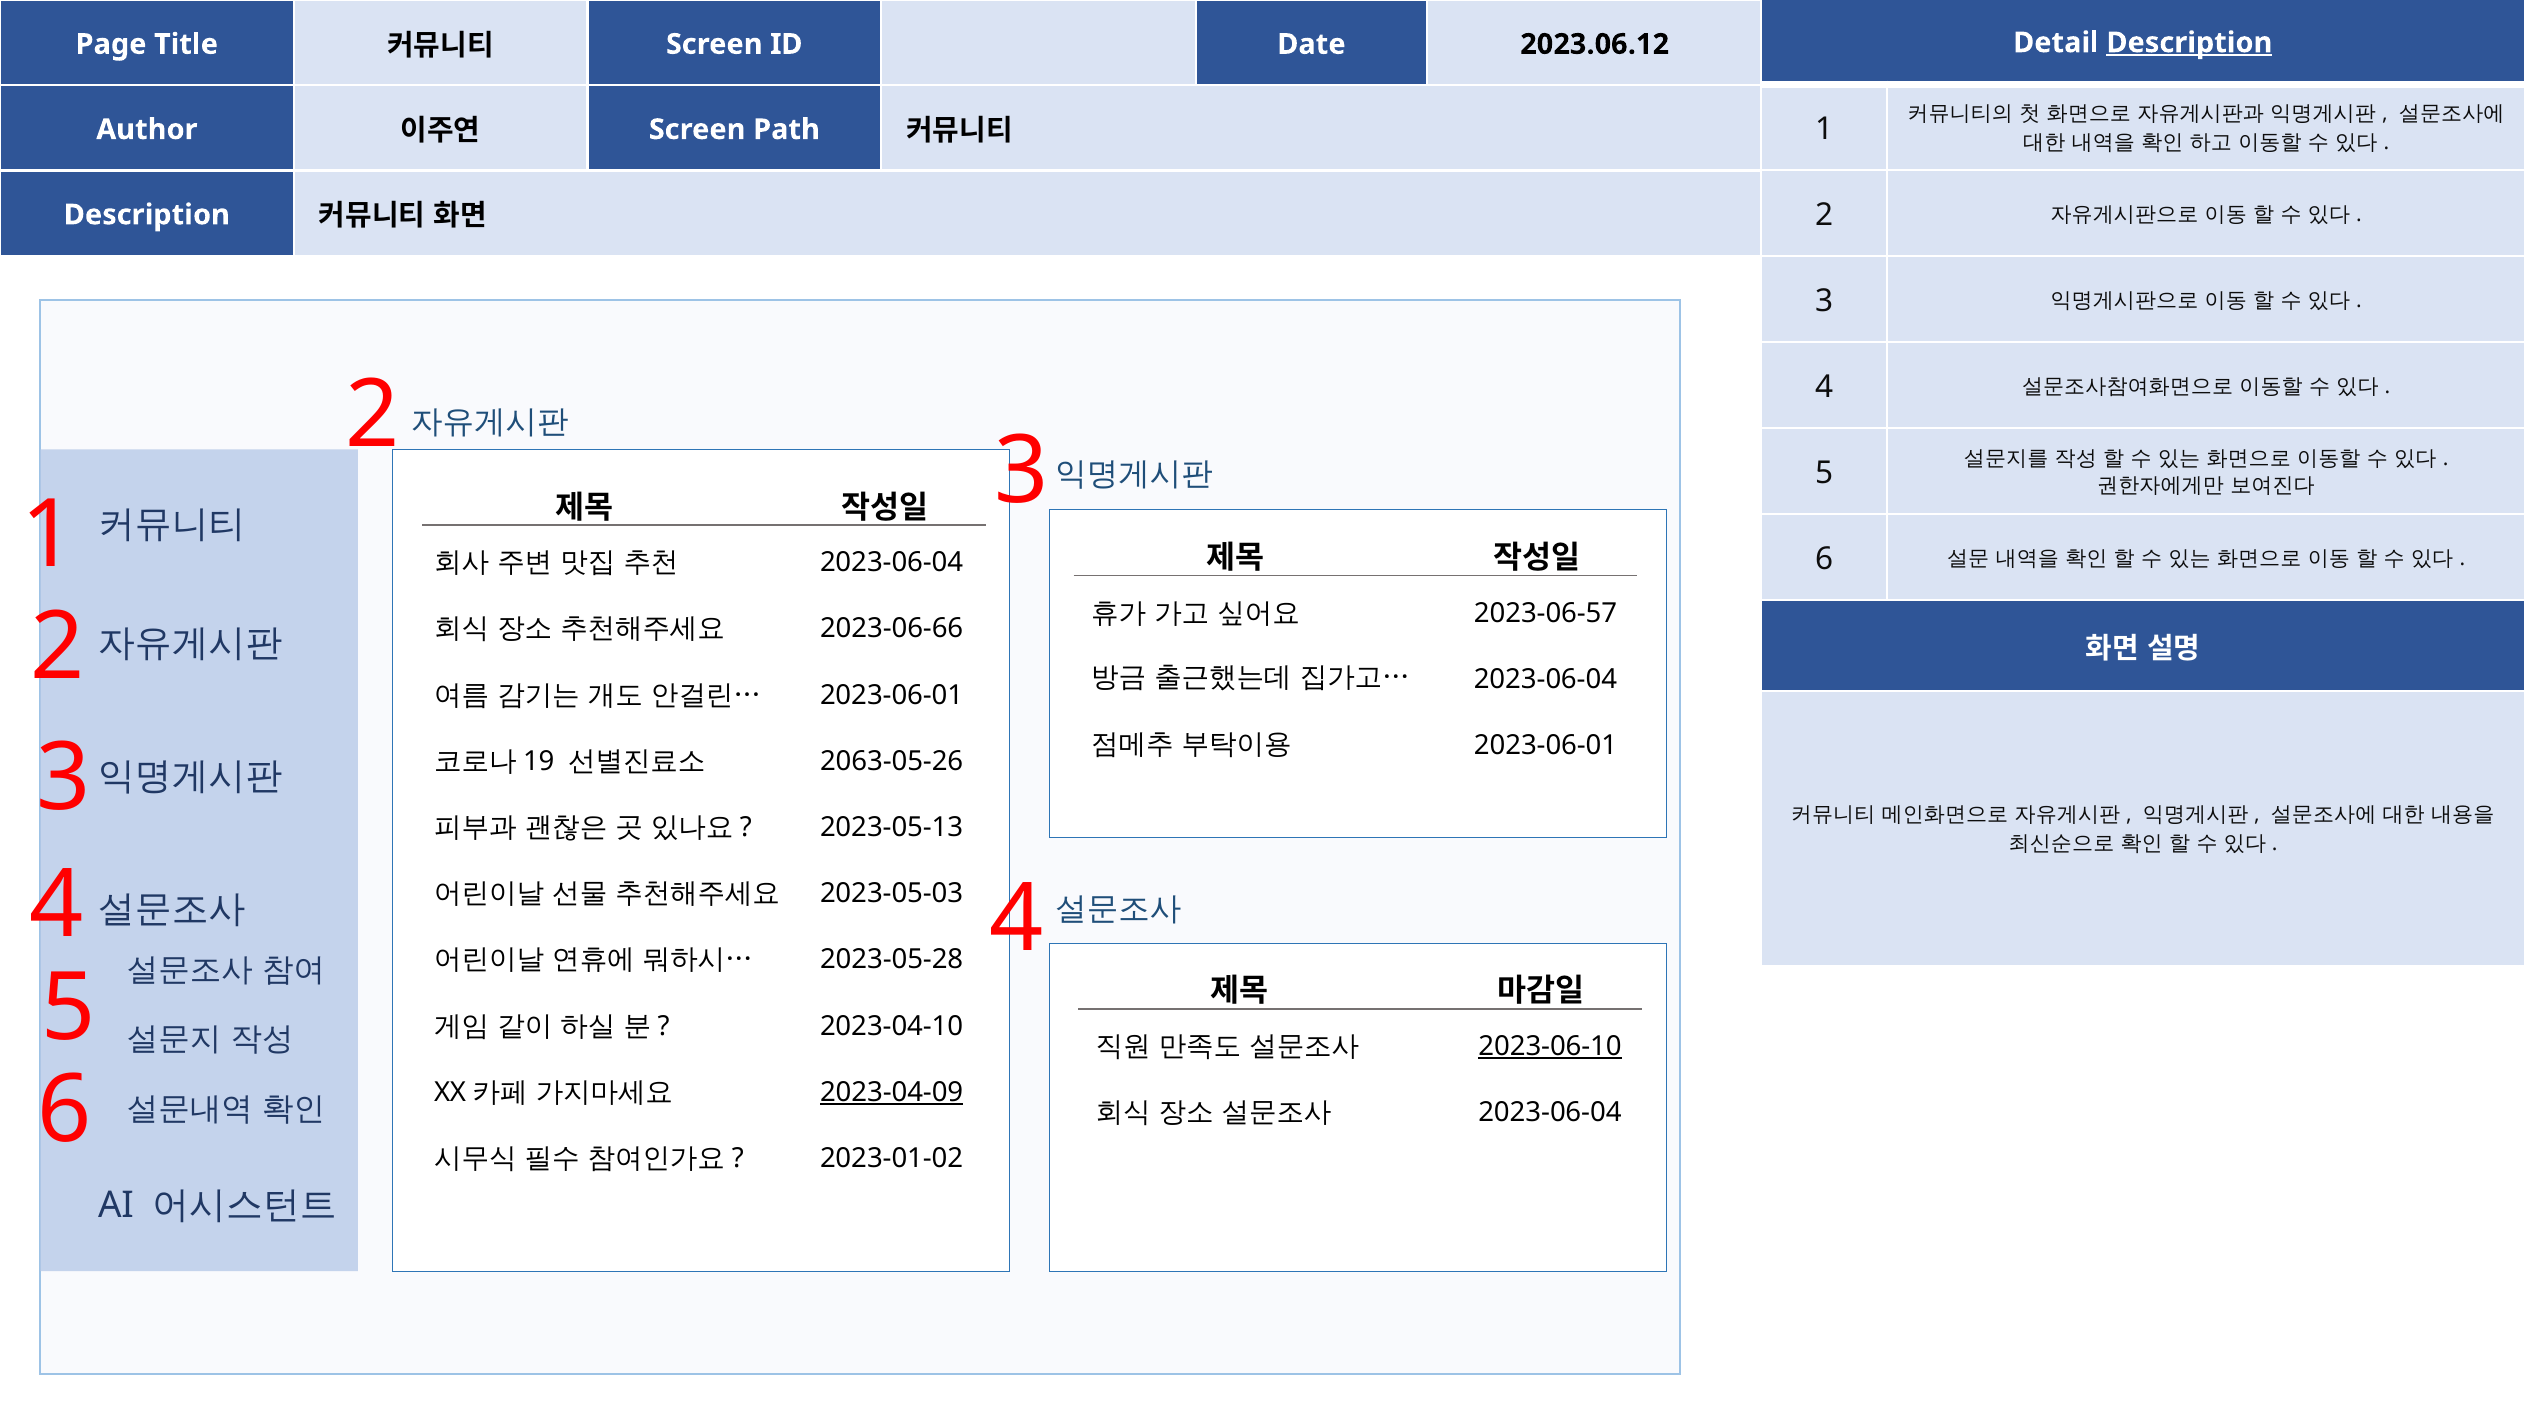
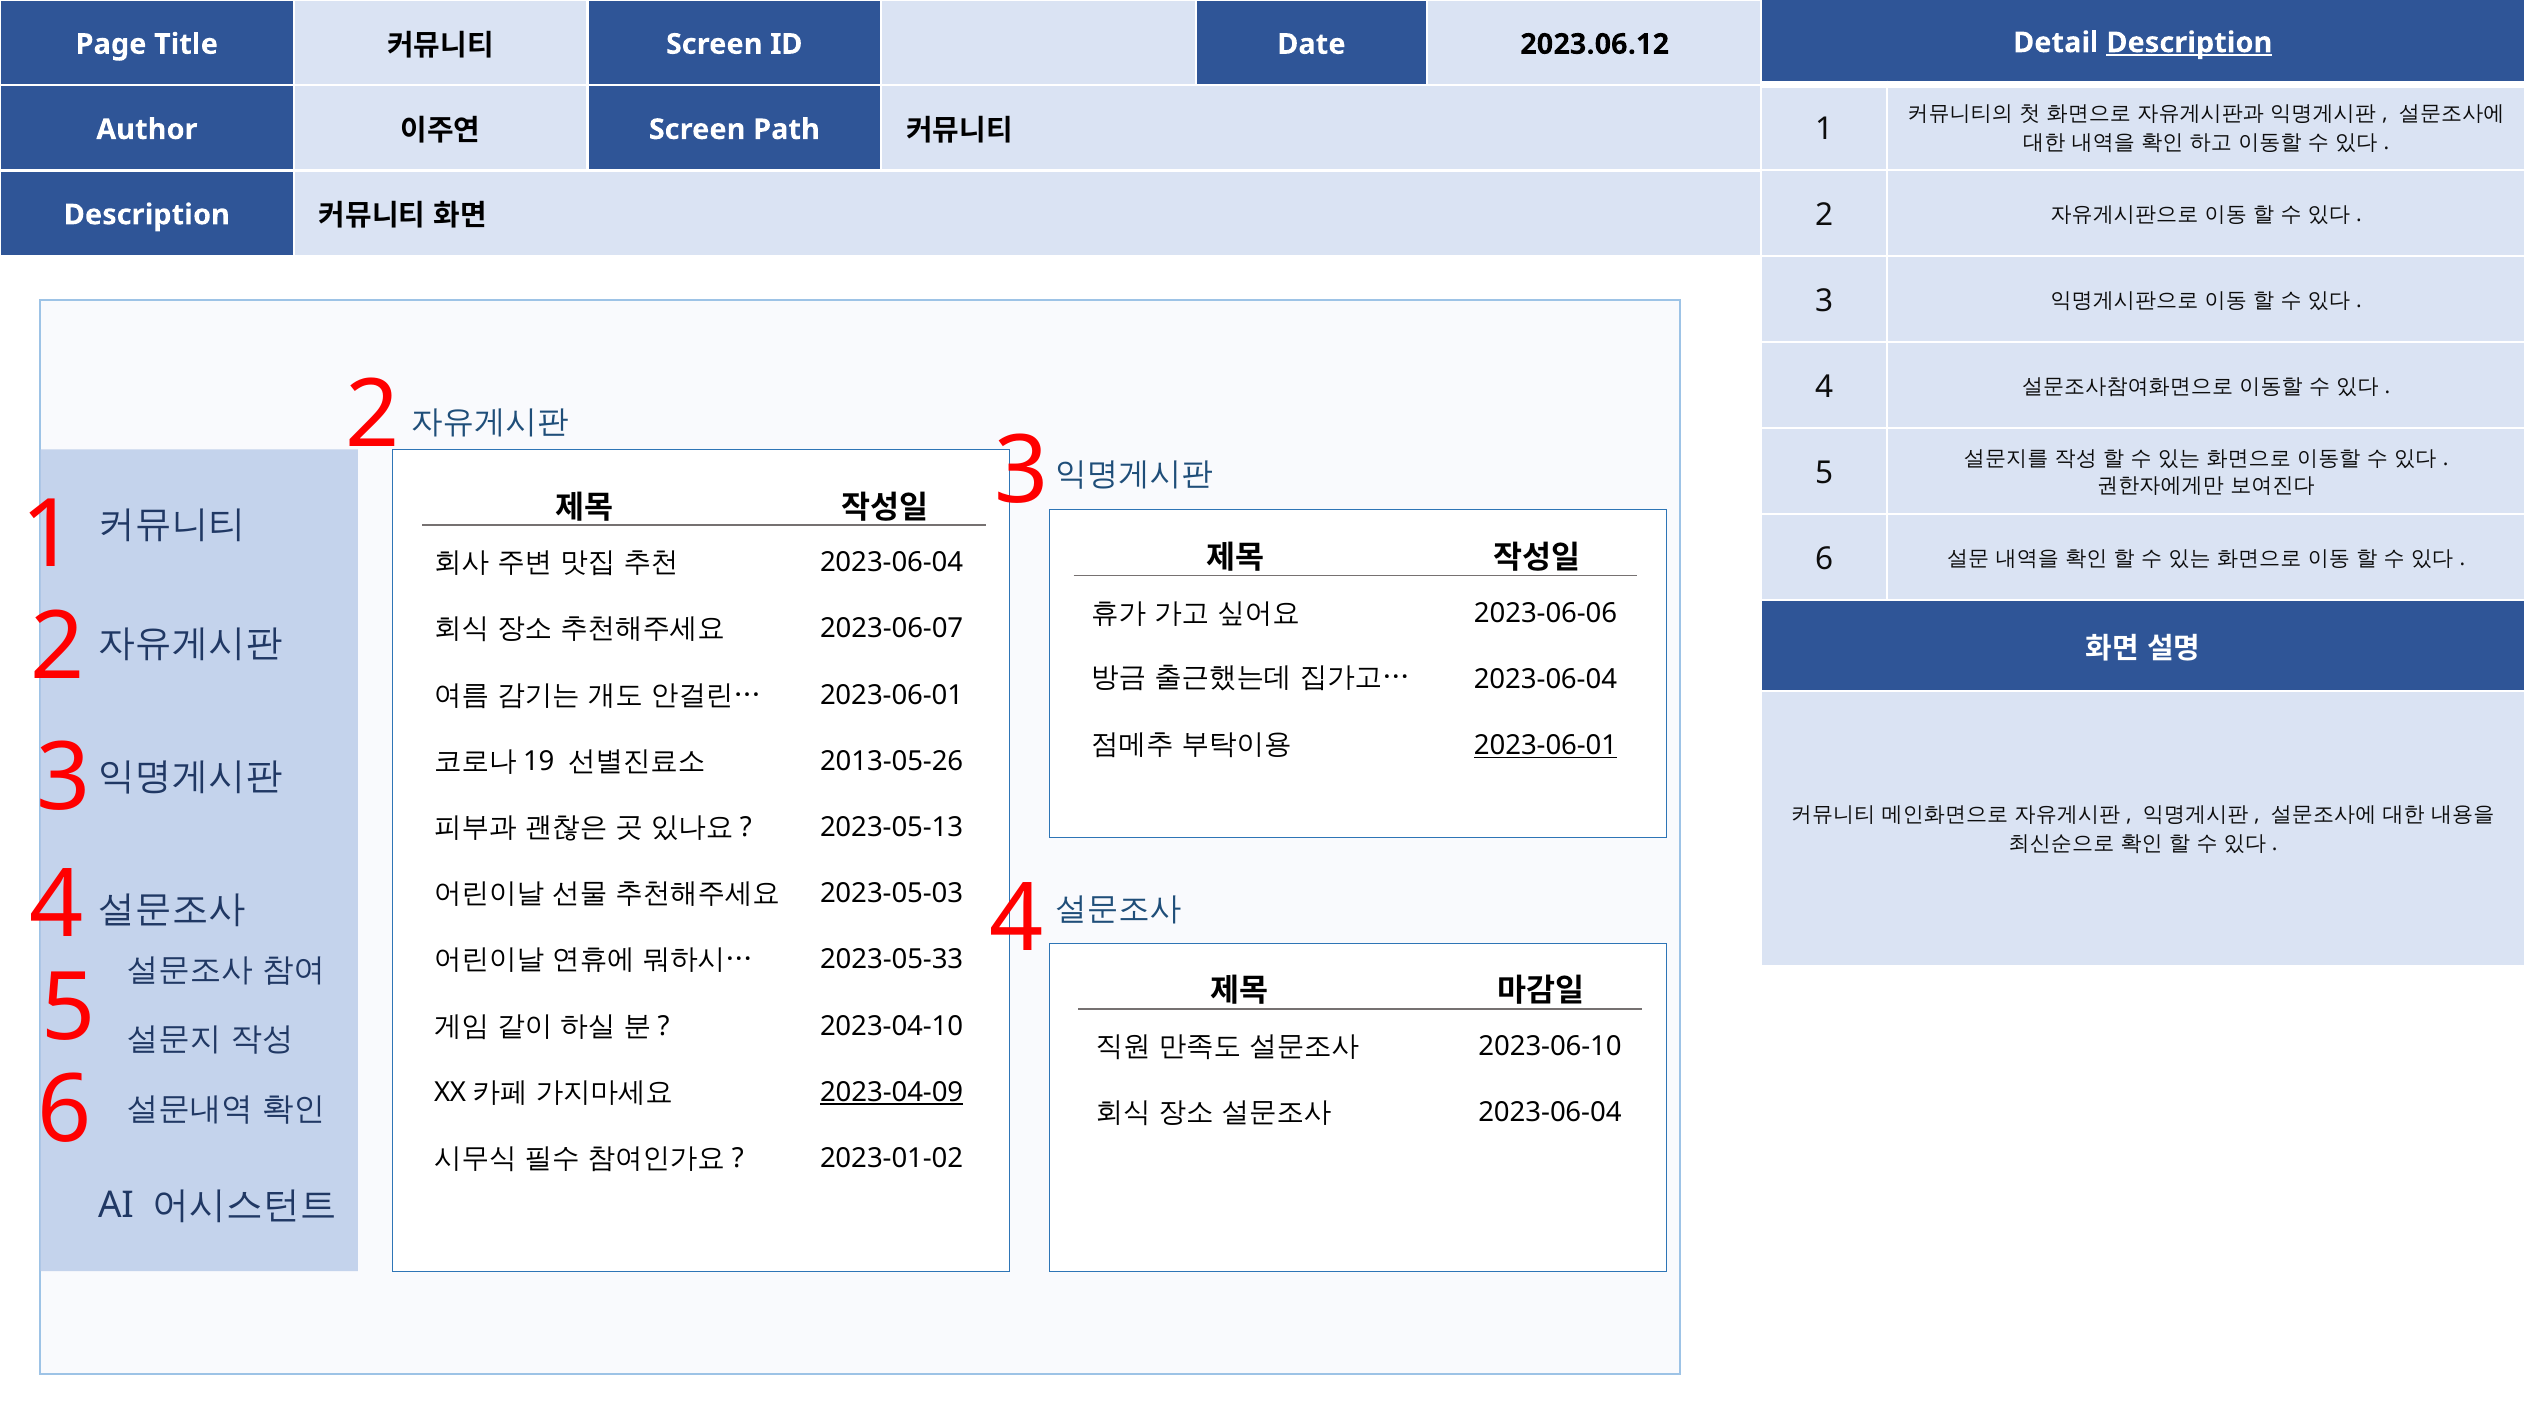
2023-06-57: 2023-06-57 -> 2023-06-06
2023-06-66: 2023-06-66 -> 2023-06-07
2023-06-01 at (1546, 746) underline: none -> present
2063-05-26: 2063-05-26 -> 2013-05-26
2023-05-28: 2023-05-28 -> 2023-05-33
2023-06-10 underline: present -> none
